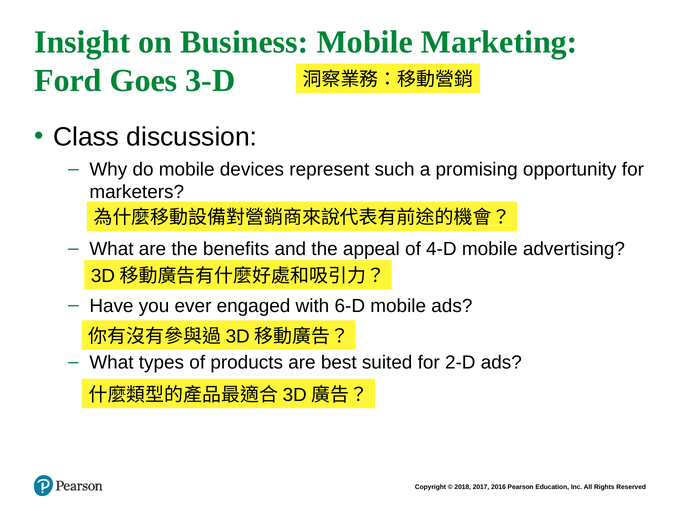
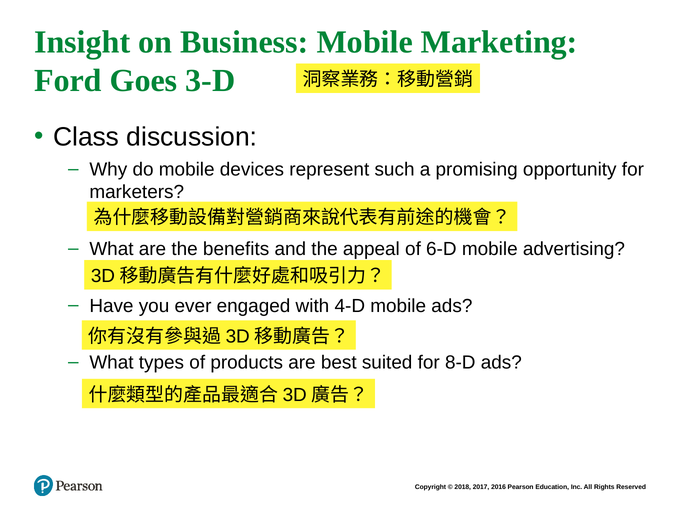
4-D: 4-D -> 6-D
6-D: 6-D -> 4-D
2-D: 2-D -> 8-D
